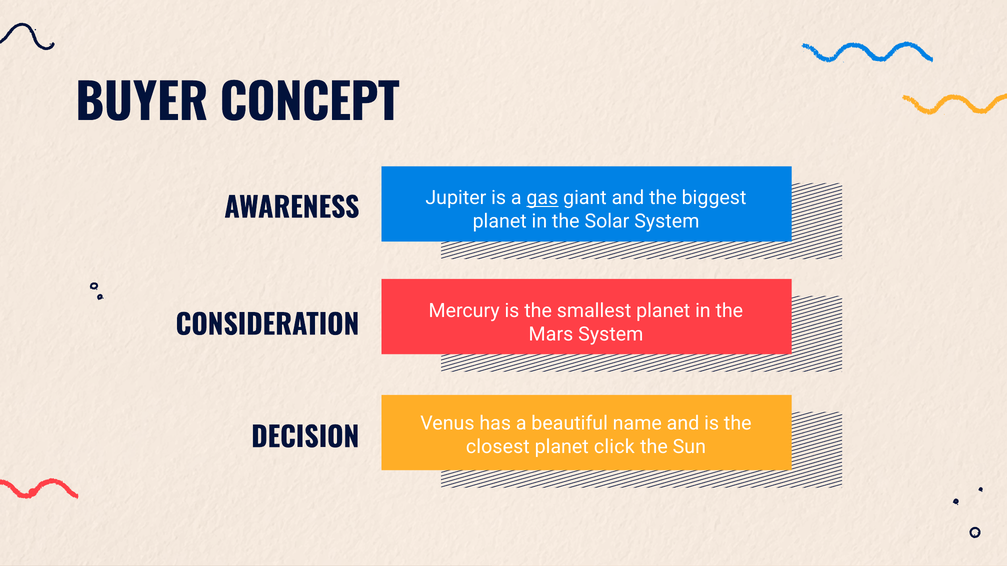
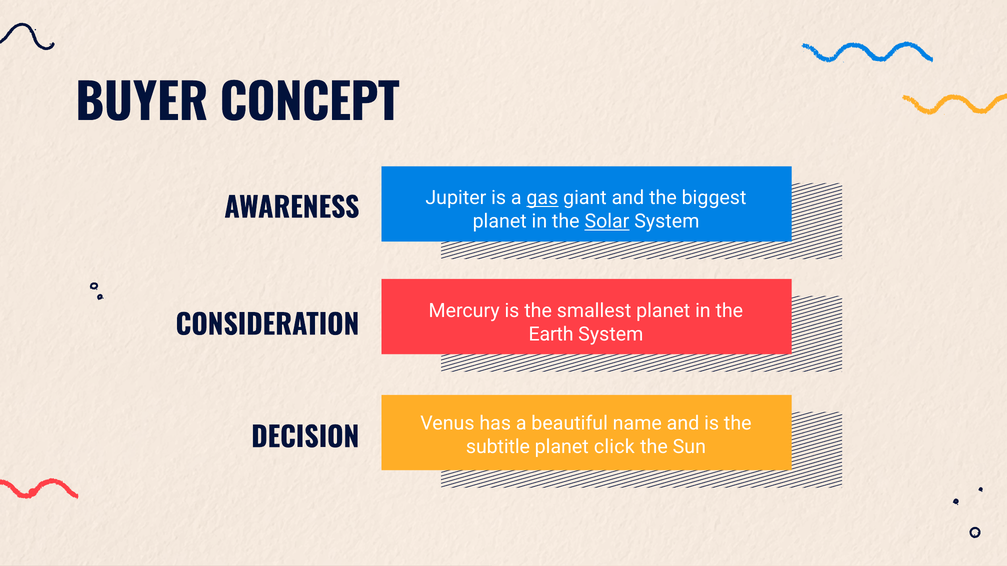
Solar underline: none -> present
Mars: Mars -> Earth
closest: closest -> subtitle
